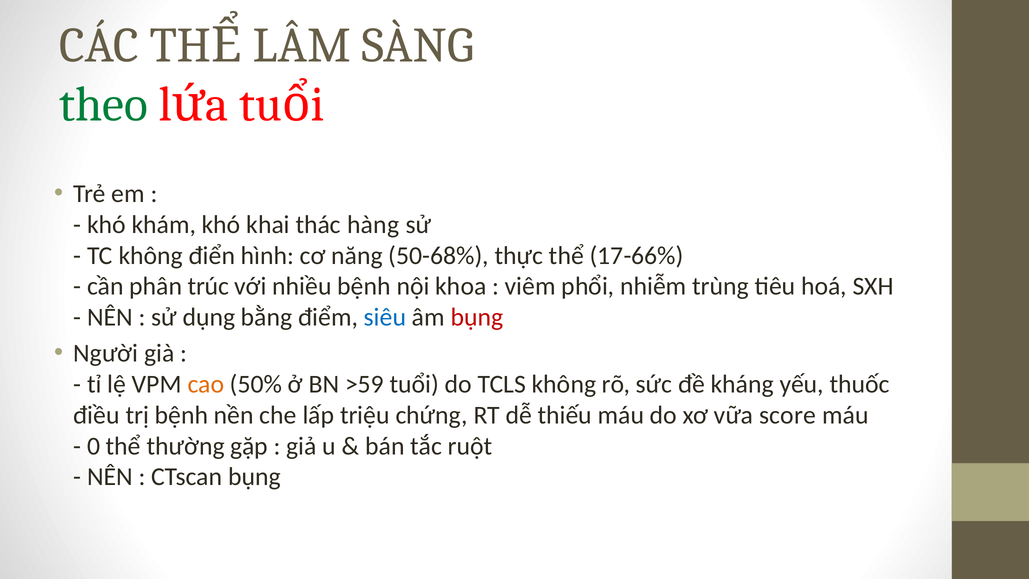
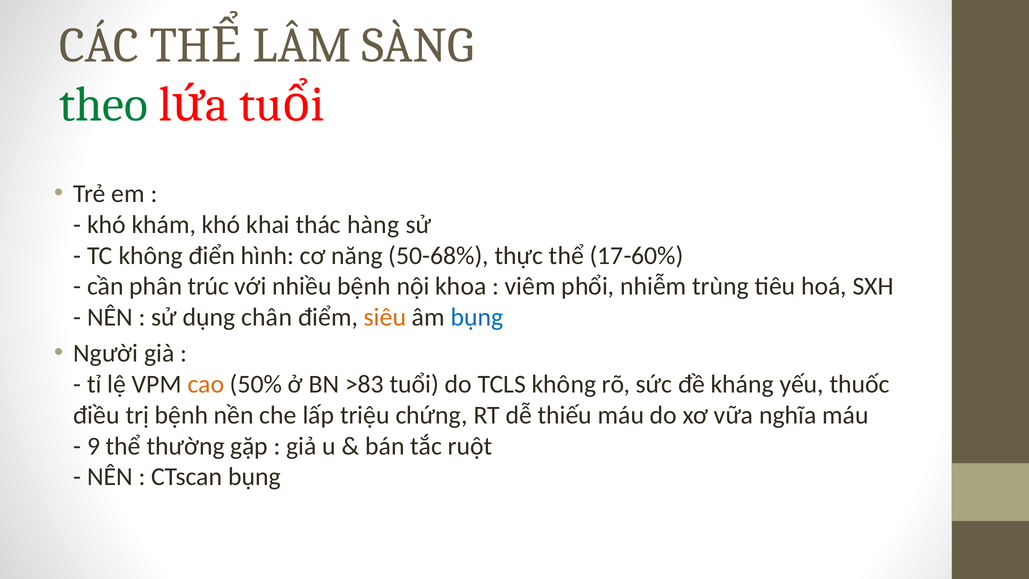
17-66%: 17-66% -> 17-60%
bằng: bằng -> chân
siêu colour: blue -> orange
bụng at (477, 317) colour: red -> blue
>59: >59 -> >83
score: score -> nghĩa
0: 0 -> 9
